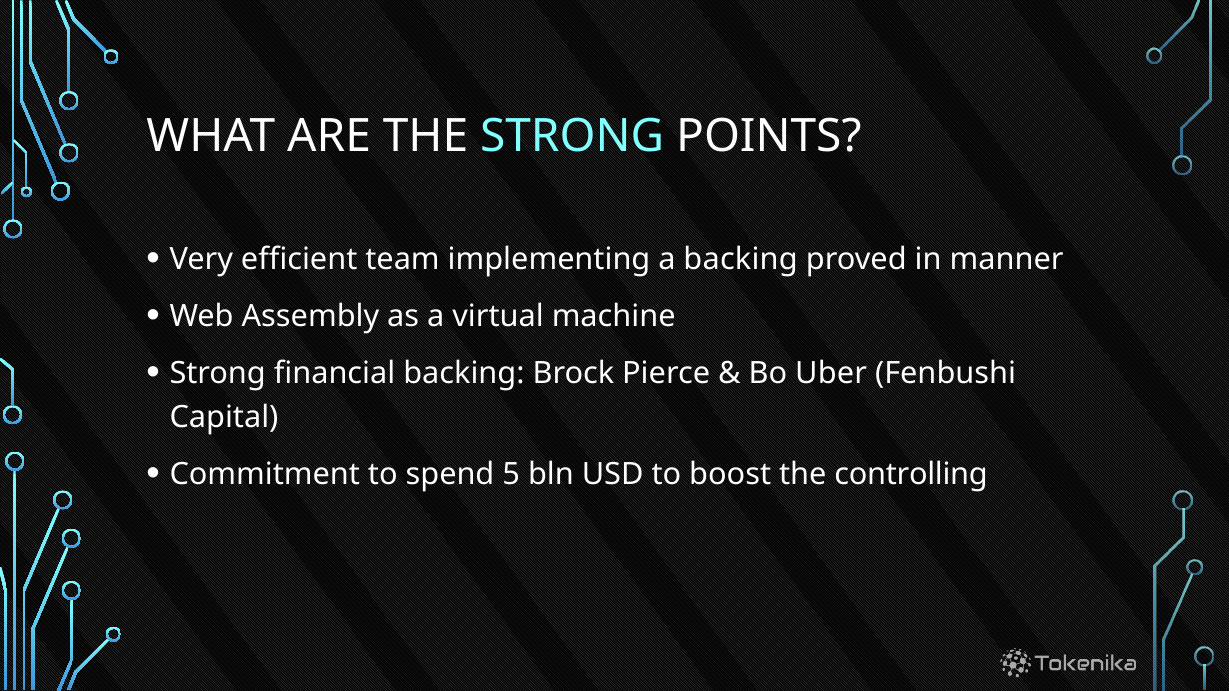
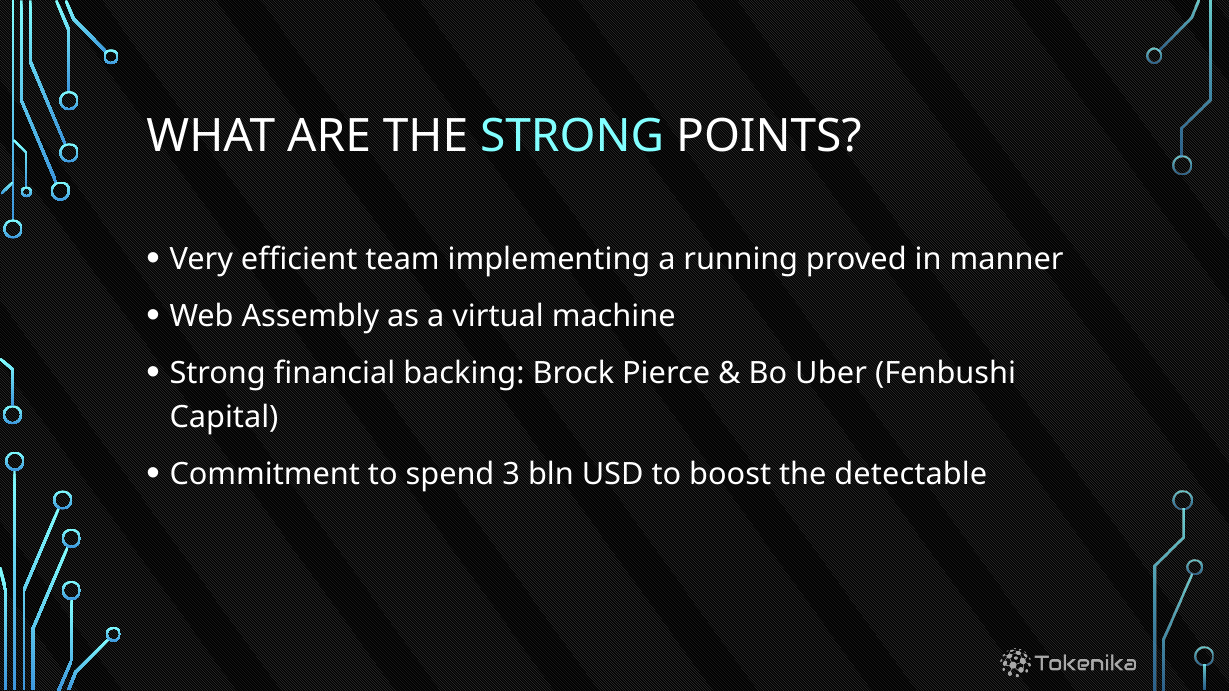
a backing: backing -> running
5: 5 -> 3
controlling: controlling -> detectable
